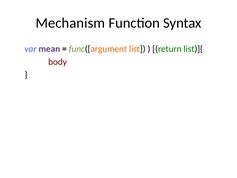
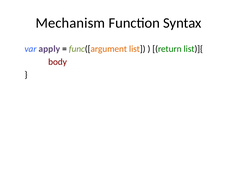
mean: mean -> apply
